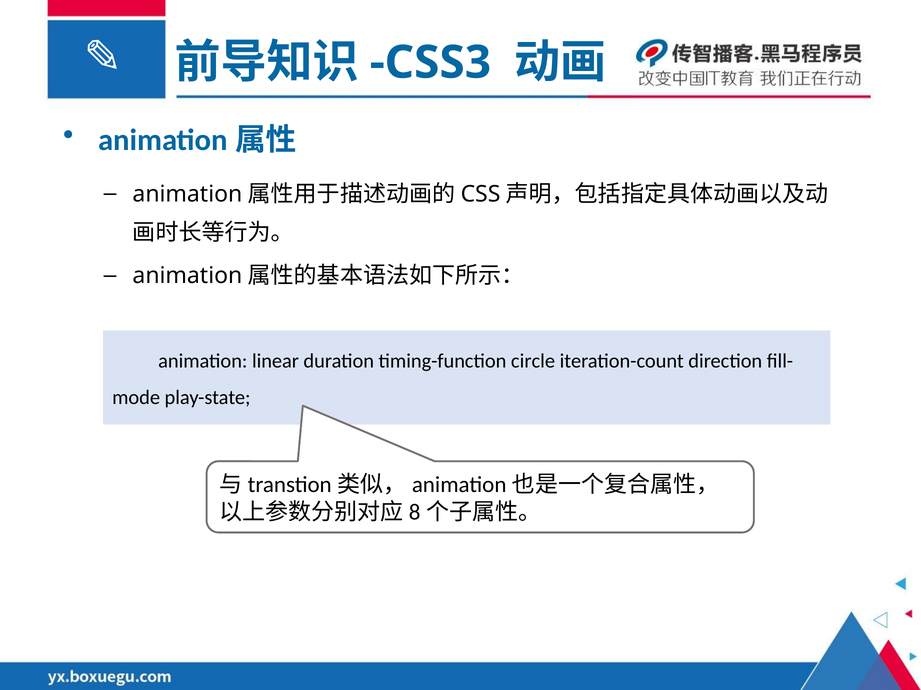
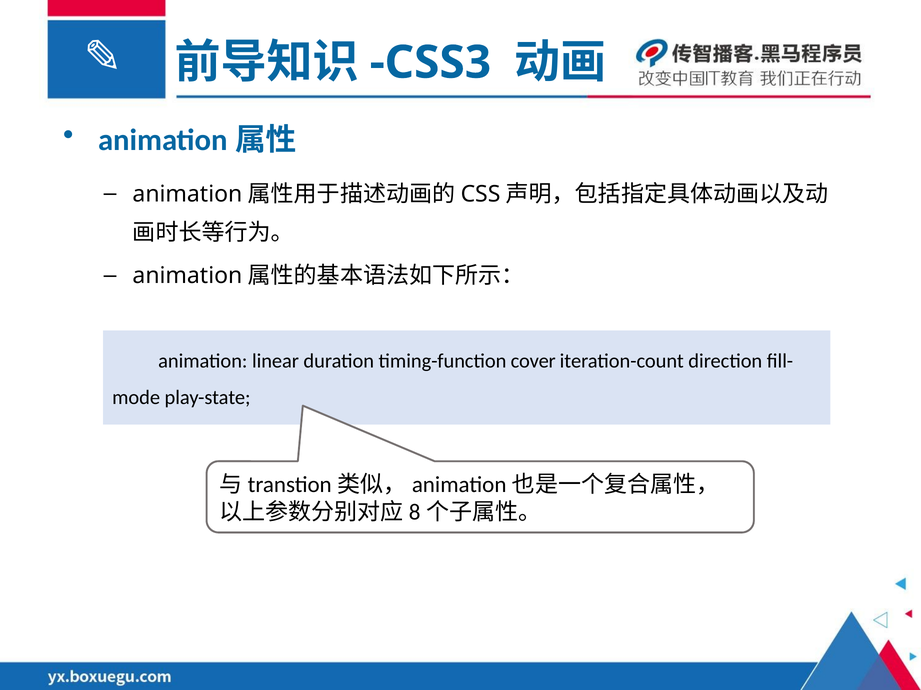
circle: circle -> cover
